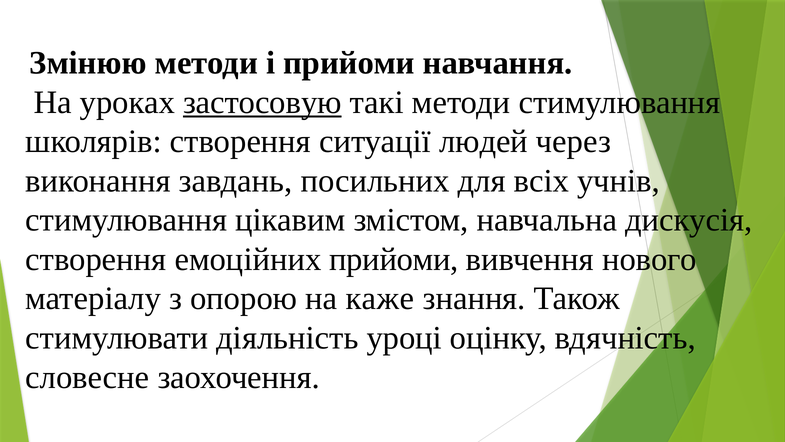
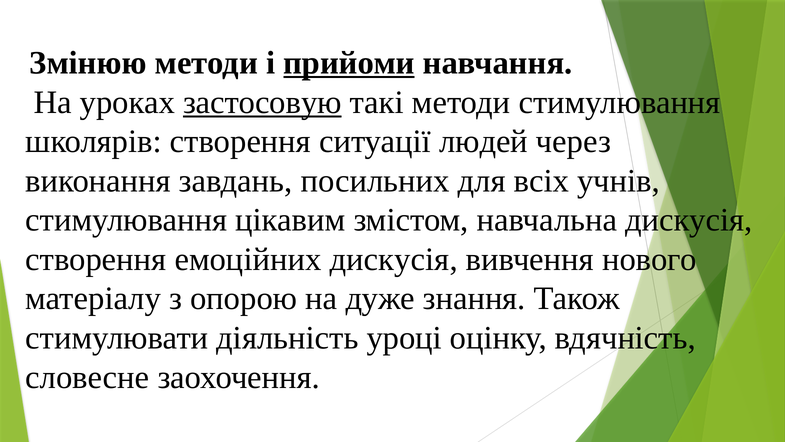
прийоми at (349, 63) underline: none -> present
емоційних прийоми: прийоми -> дискусія
каже: каже -> дуже
